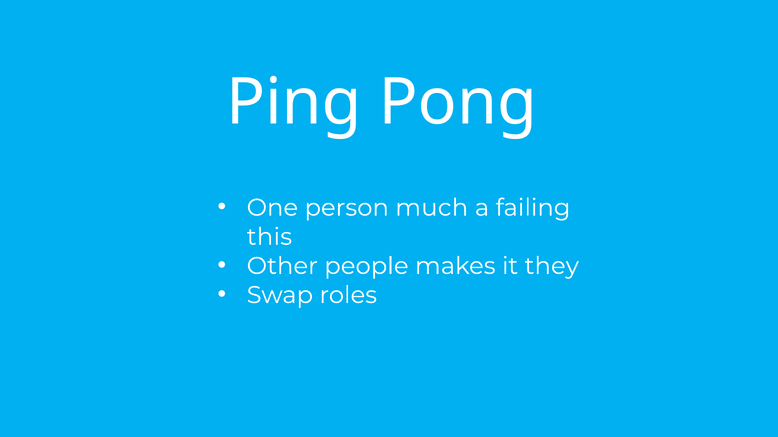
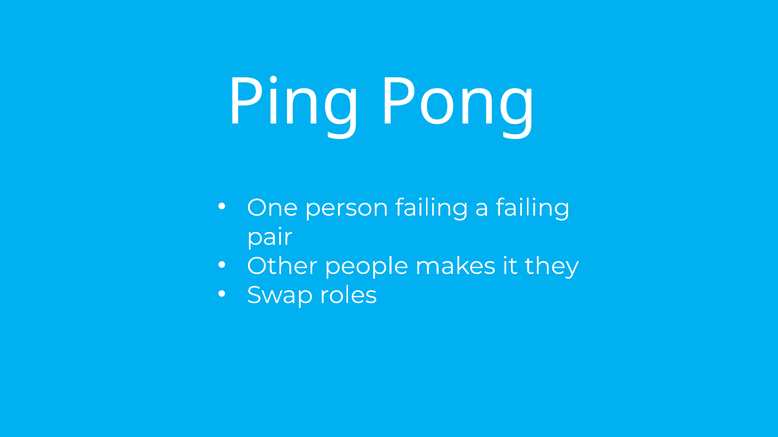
person much: much -> failing
this: this -> pair
